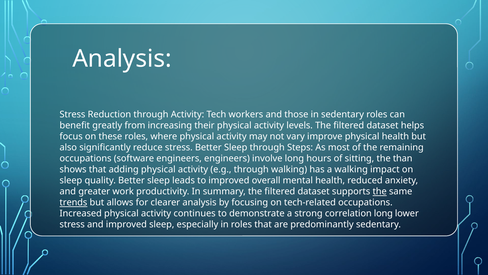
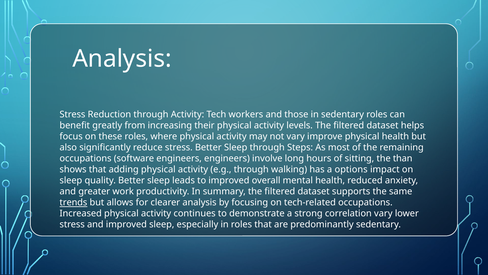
a walking: walking -> options
the at (380, 191) underline: present -> none
correlation long: long -> vary
